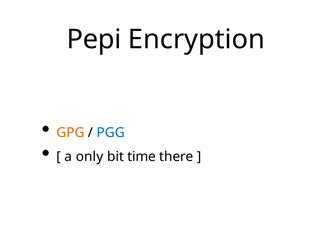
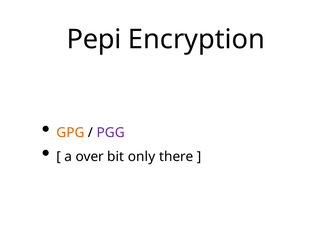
PGG colour: blue -> purple
only: only -> over
time: time -> only
